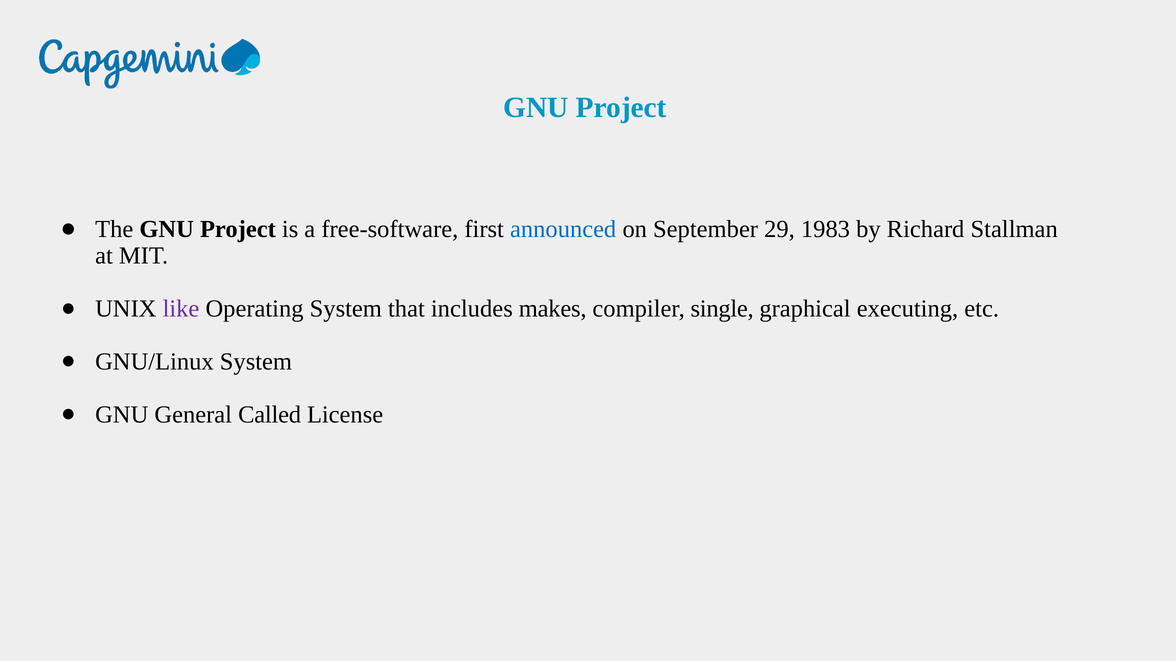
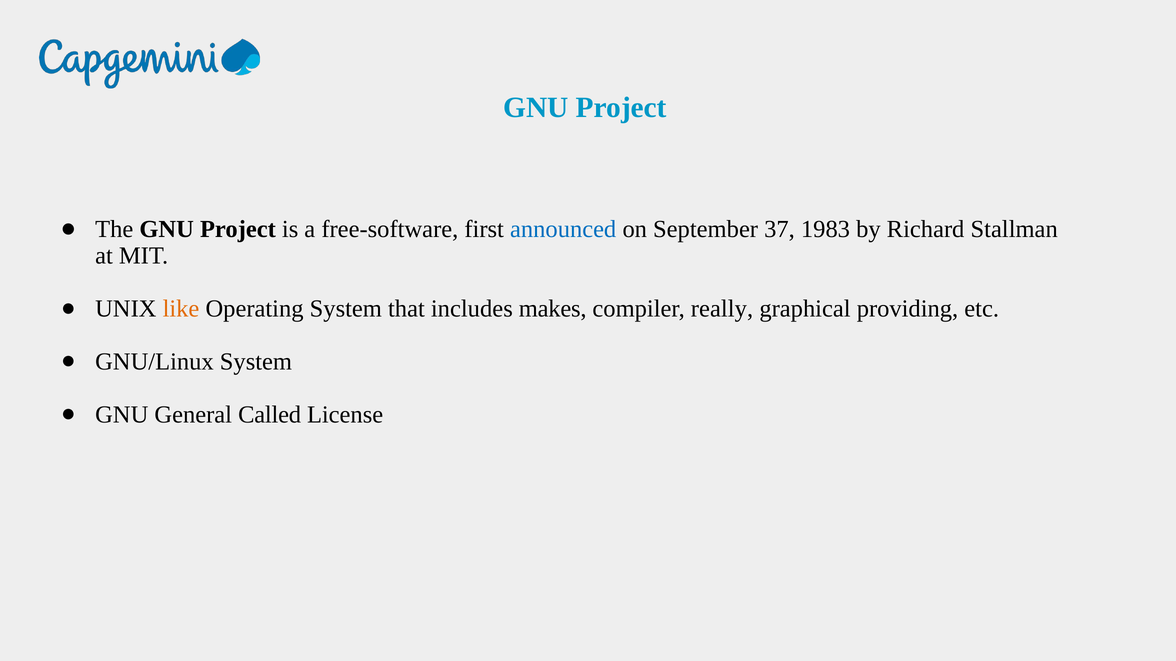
29: 29 -> 37
like colour: purple -> orange
single: single -> really
executing: executing -> providing
